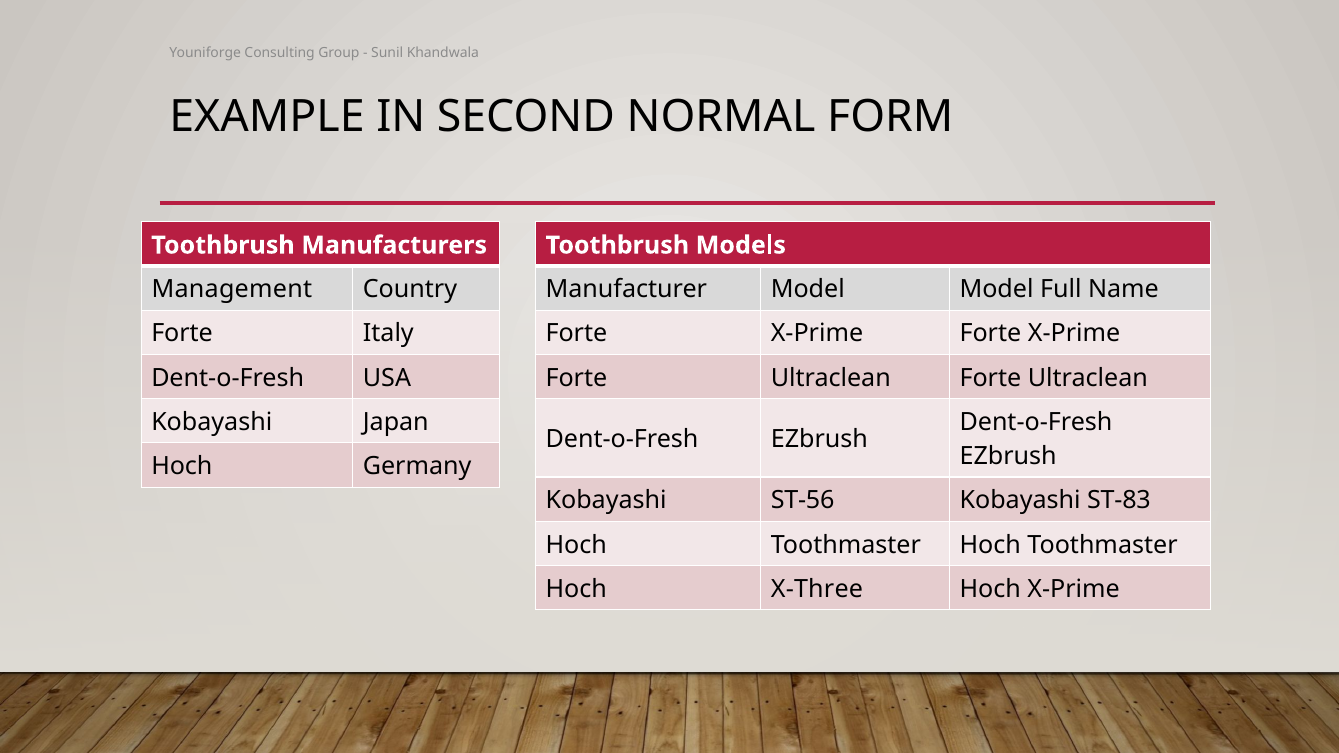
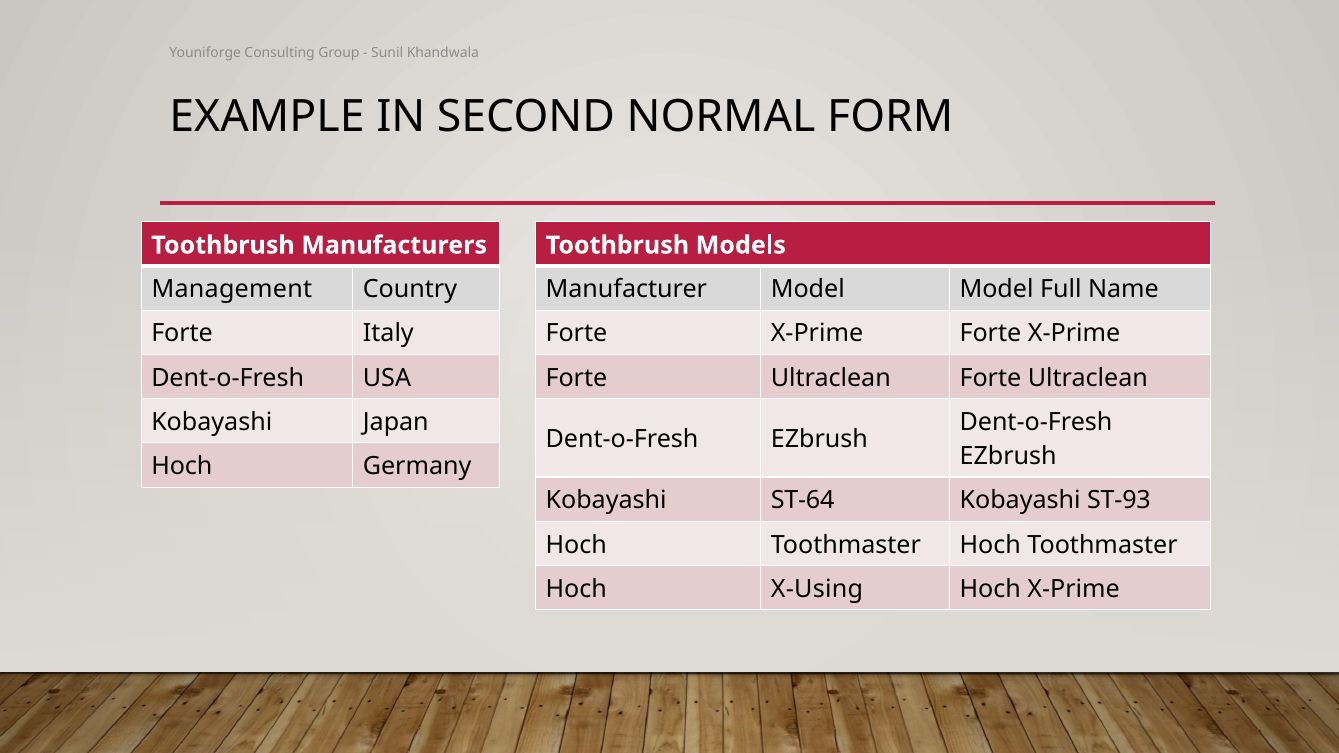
ST-56: ST-56 -> ST-64
ST-83: ST-83 -> ST-93
X-Three: X-Three -> X-Using
